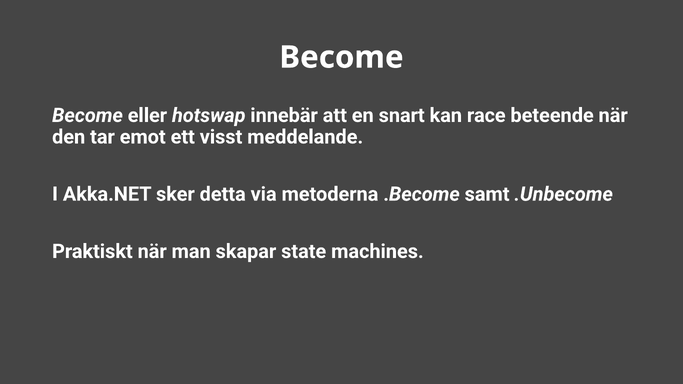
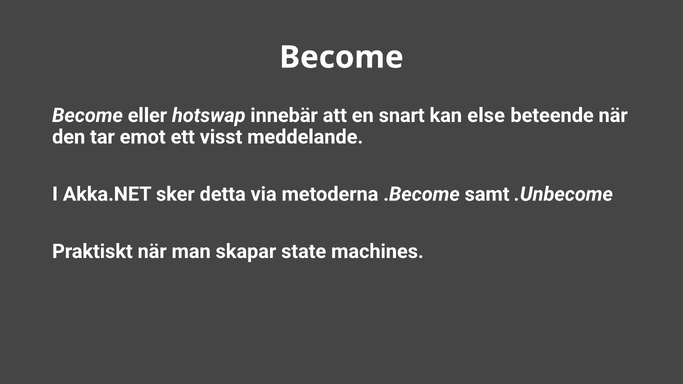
race: race -> else
